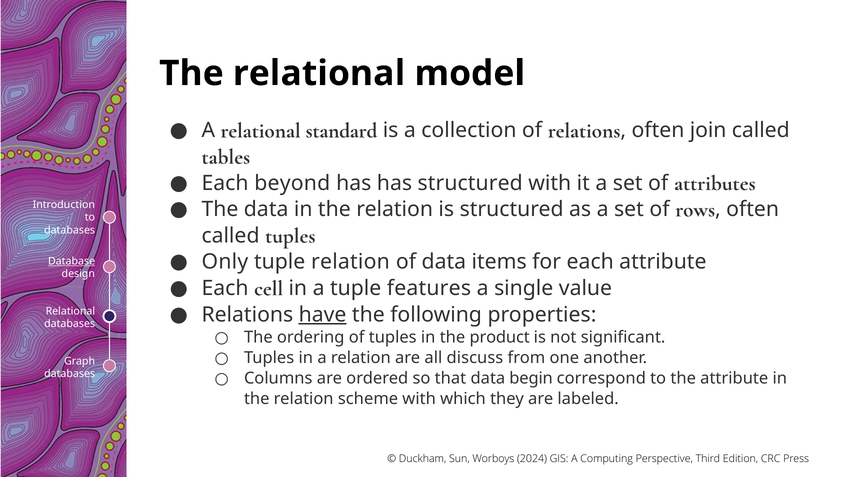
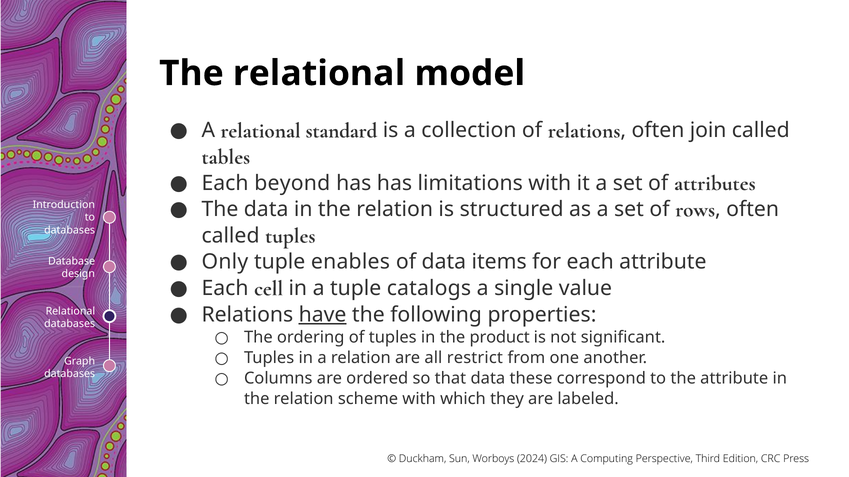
has structured: structured -> limitations
tuple relation: relation -> enables
Database underline: present -> none
features: features -> catalogs
discuss: discuss -> restrict
begin: begin -> these
